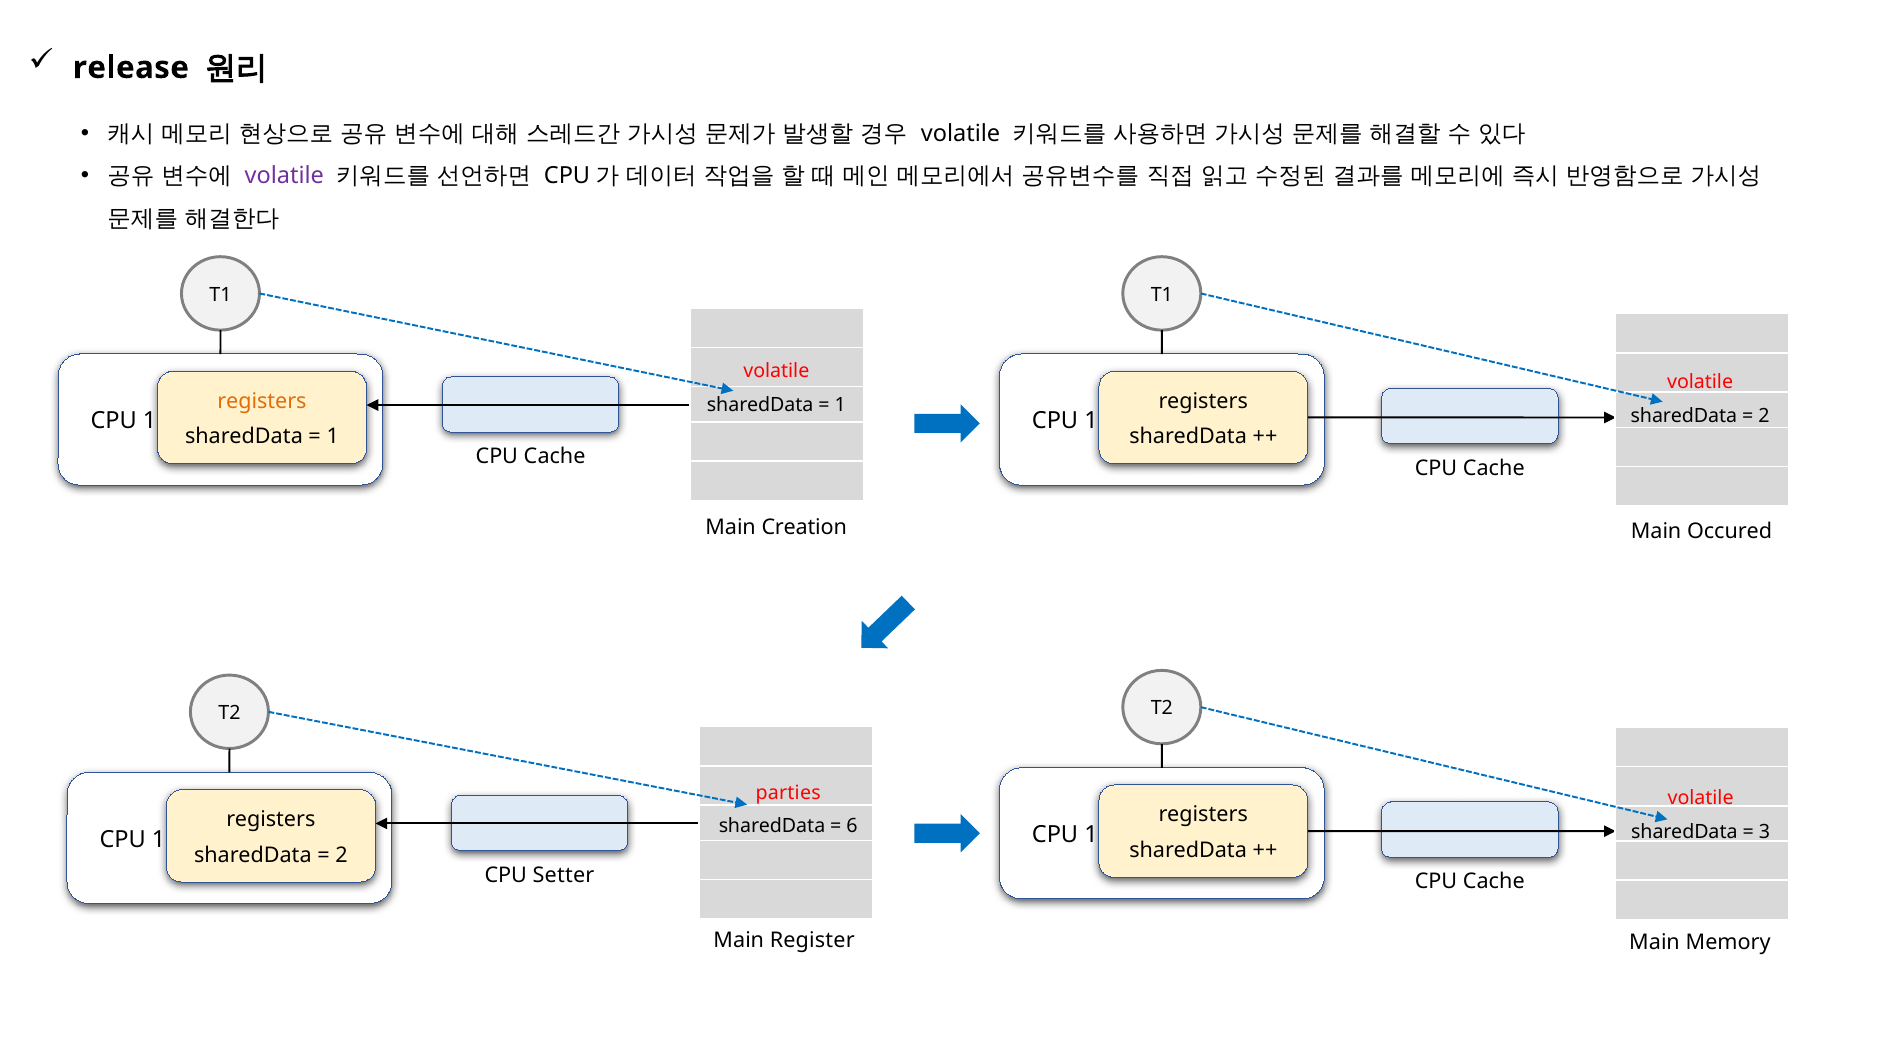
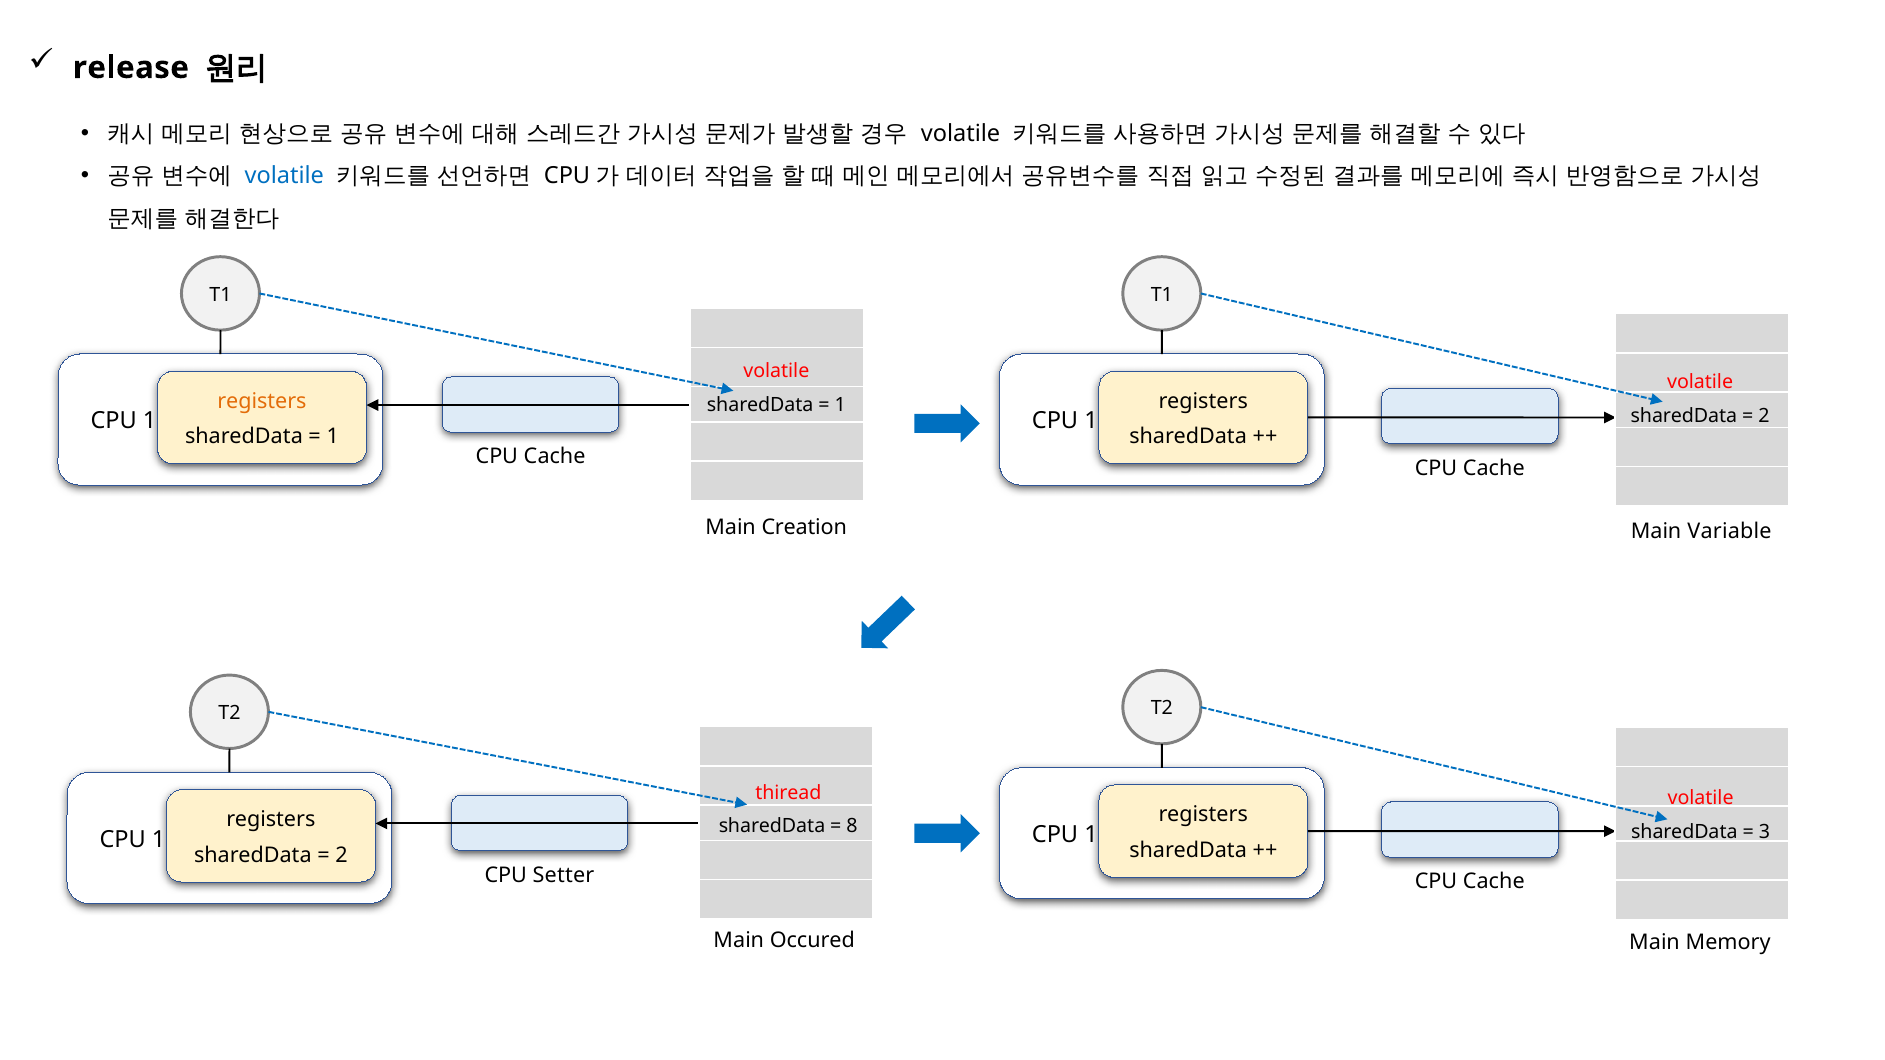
volatile at (284, 176) colour: purple -> blue
Occured: Occured -> Variable
parties: parties -> thiread
6: 6 -> 8
Register: Register -> Occured
